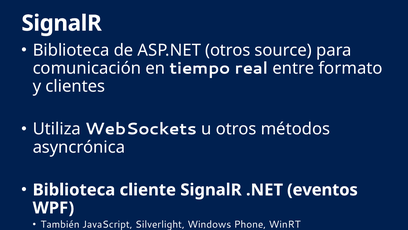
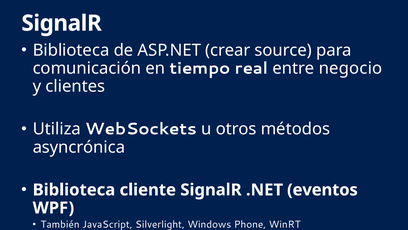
ASP.NET otros: otros -> crear
formato: formato -> negocio
